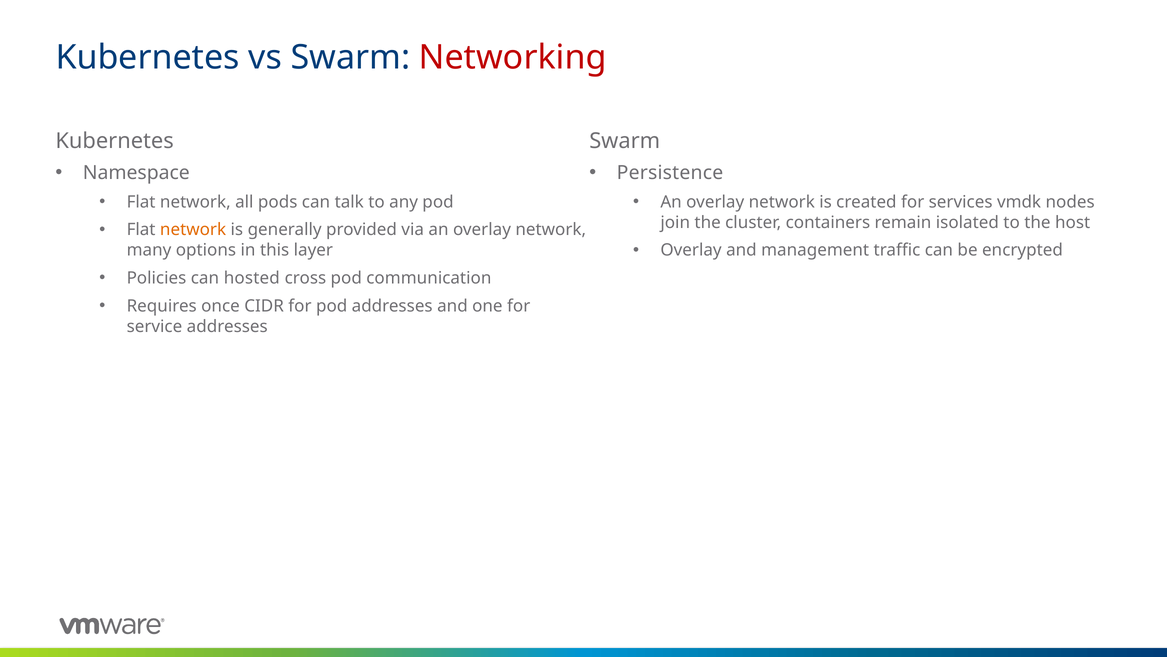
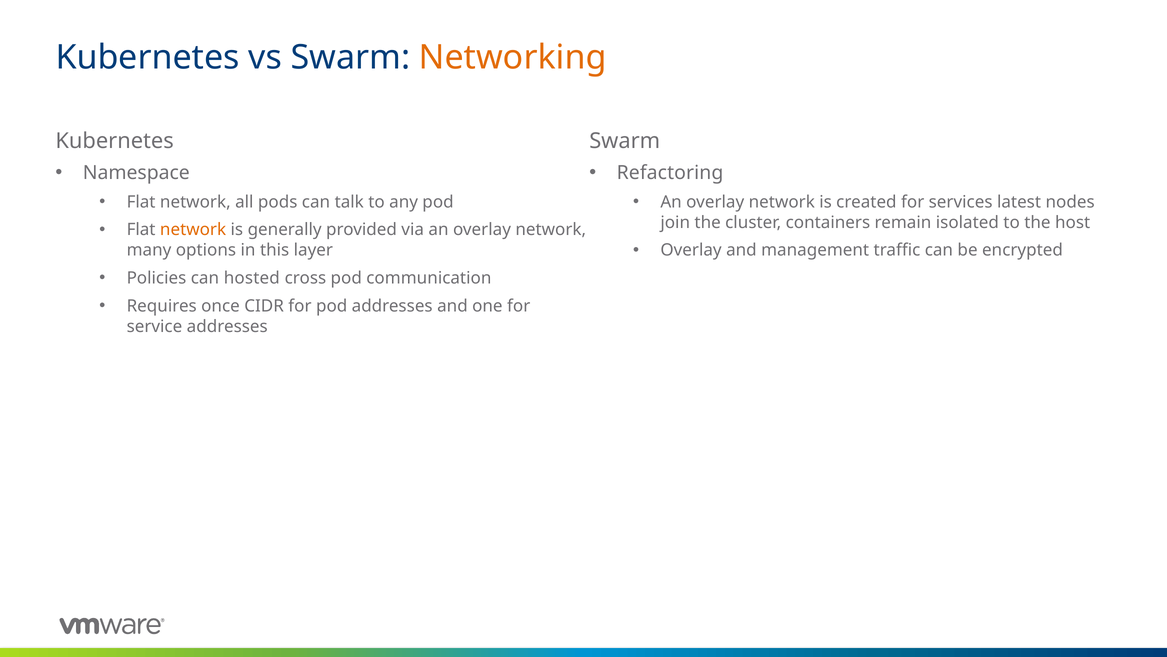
Networking colour: red -> orange
Persistence: Persistence -> Refactoring
vmdk: vmdk -> latest
